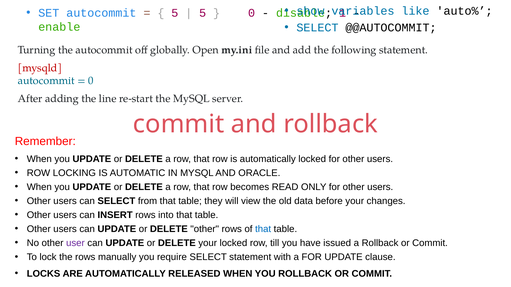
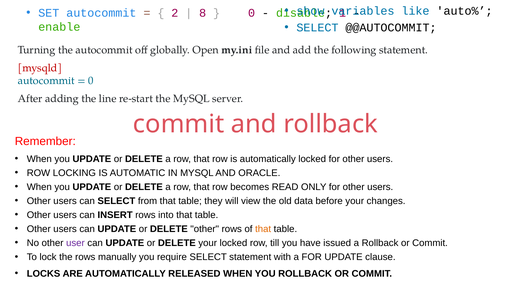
5 at (175, 13): 5 -> 2
5 at (203, 13): 5 -> 8
that at (263, 229) colour: blue -> orange
